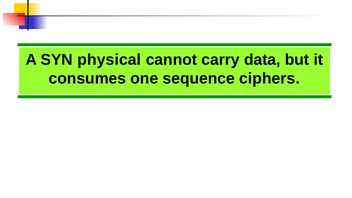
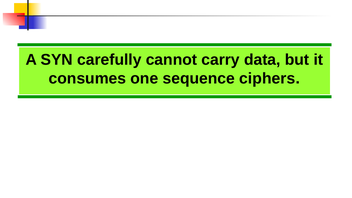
physical: physical -> carefully
